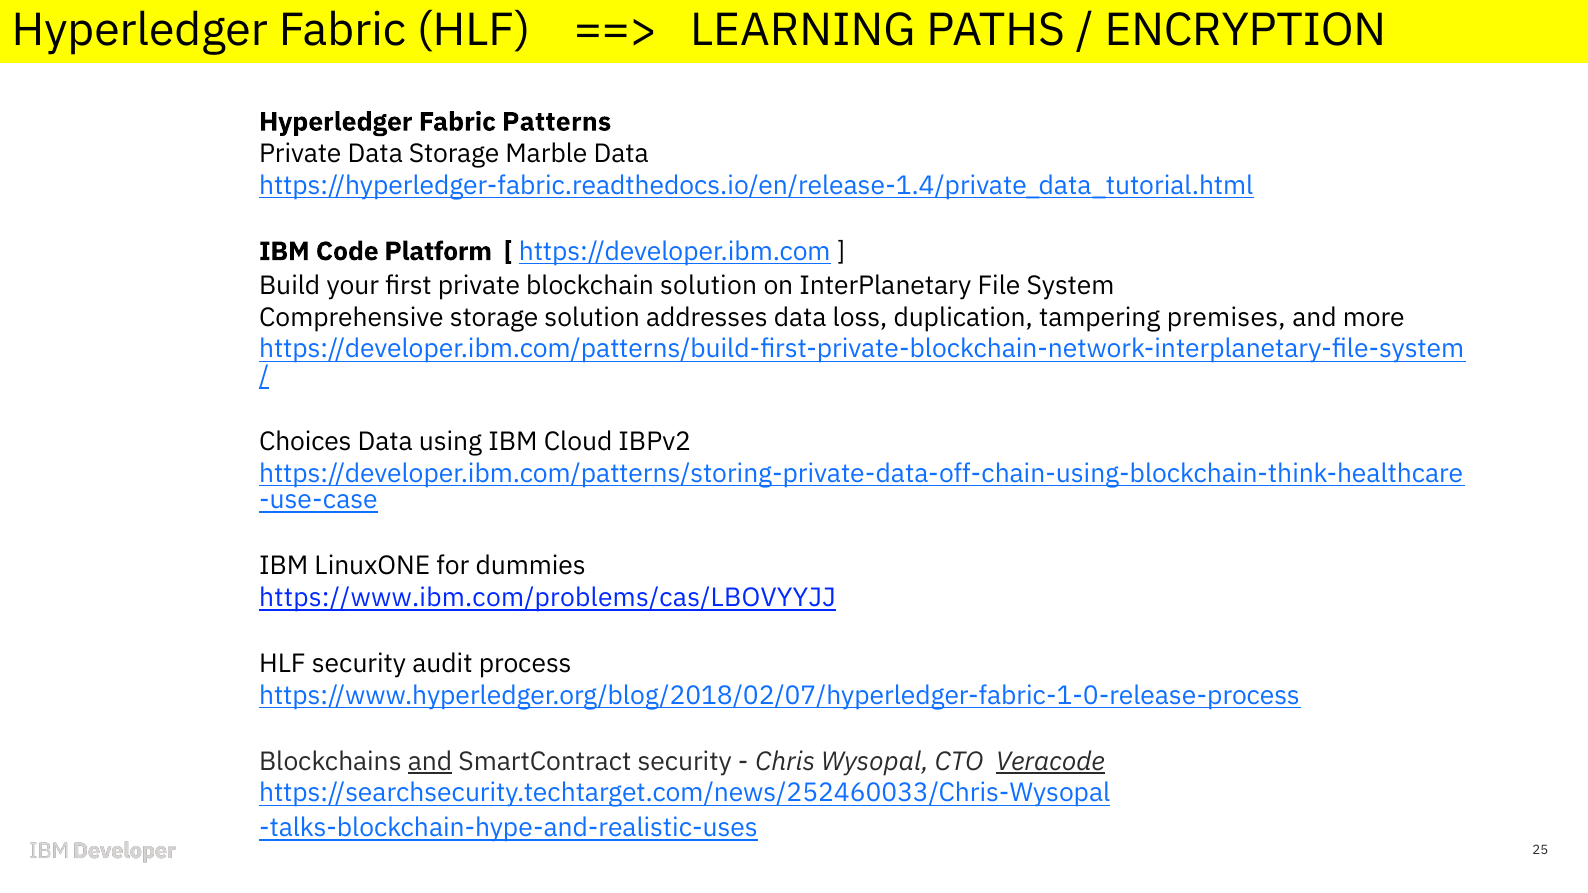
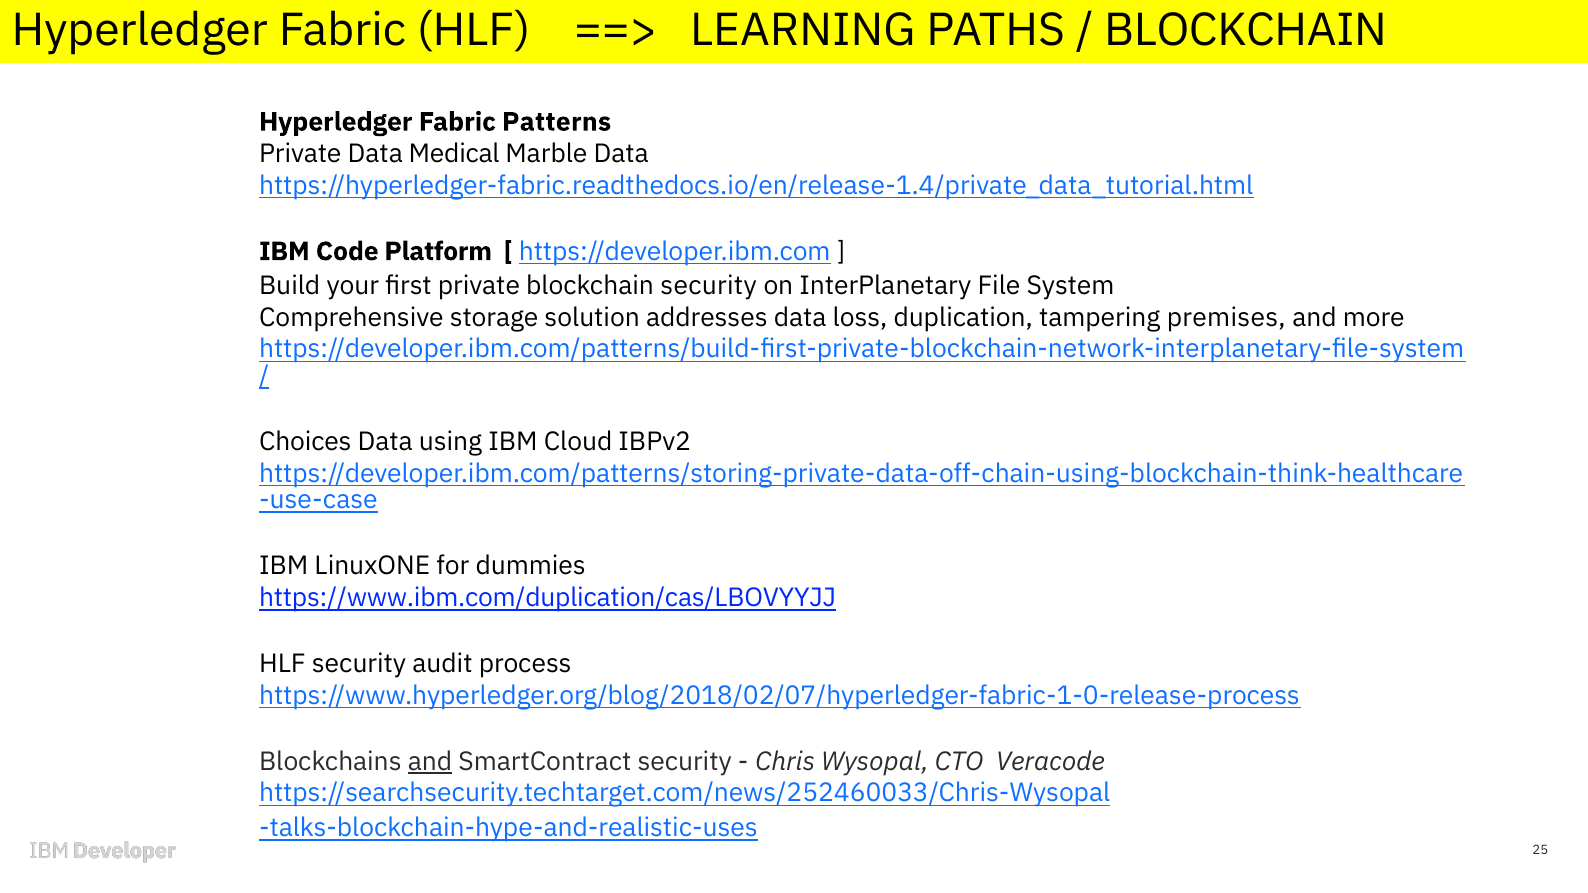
ENCRYPTION at (1245, 31): ENCRYPTION -> BLOCKCHAIN
Data Storage: Storage -> Medical
blockchain solution: solution -> security
https://www.ibm.com/problems/cas/LBOVYYJJ: https://www.ibm.com/problems/cas/LBOVYYJJ -> https://www.ibm.com/duplication/cas/LBOVYYJJ
Veracode underline: present -> none
